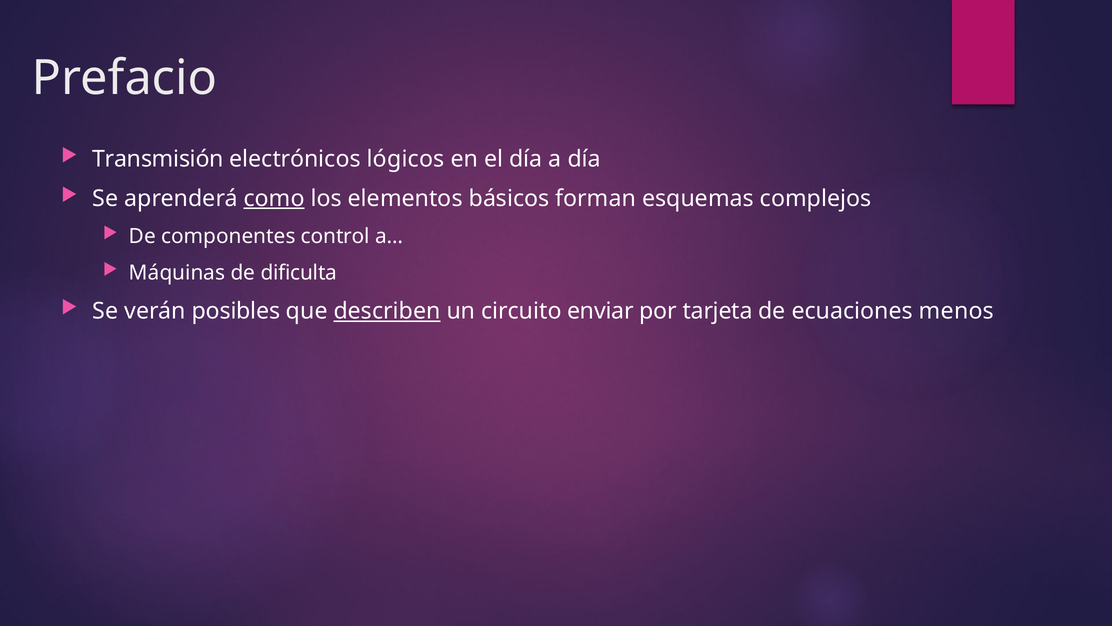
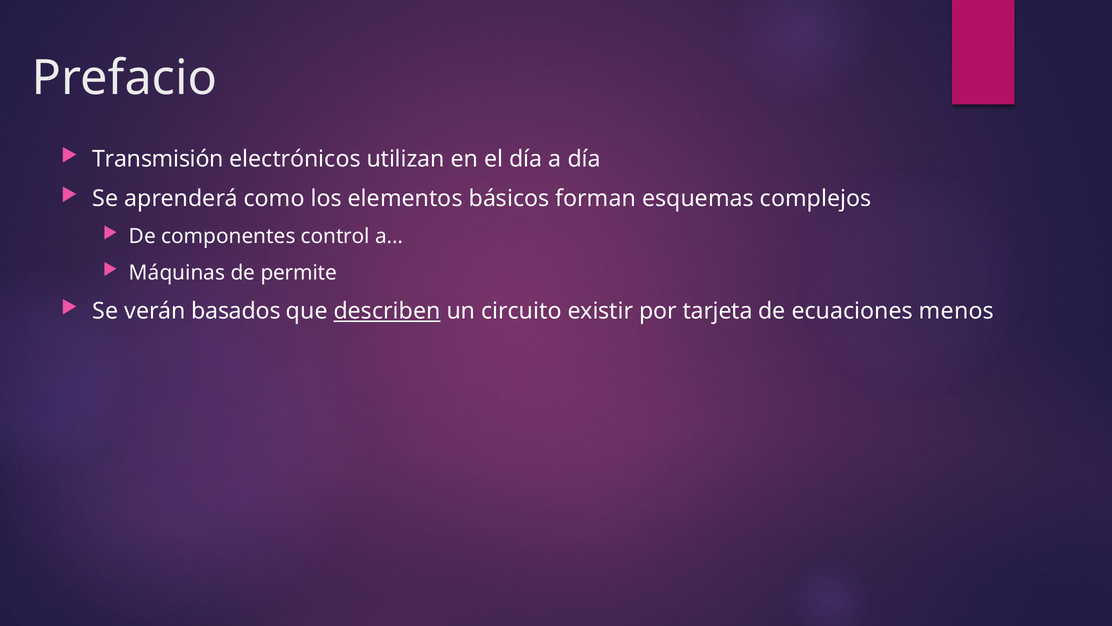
lógicos: lógicos -> utilizan
como underline: present -> none
dificulta: dificulta -> permite
posibles: posibles -> basados
enviar: enviar -> existir
